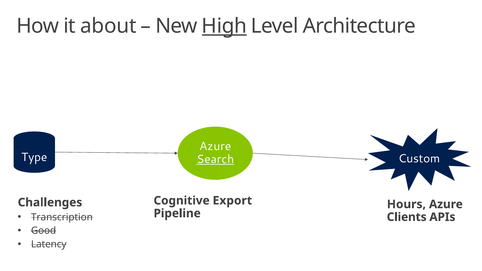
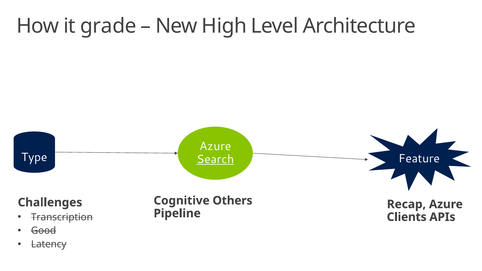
about: about -> grade
High underline: present -> none
Custom: Custom -> Feature
Export: Export -> Others
Hours: Hours -> Recap
